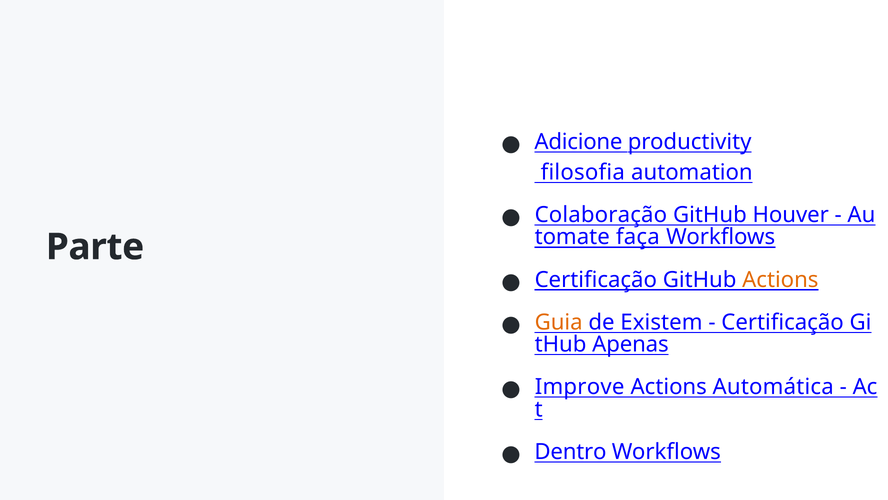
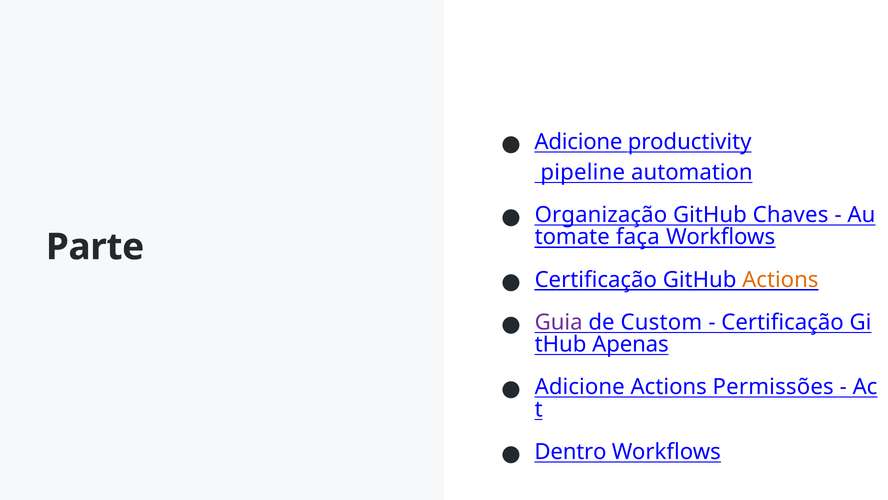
filosofia: filosofia -> pipeline
Colaboração: Colaboração -> Organização
Houver: Houver -> Chaves
Guia colour: orange -> purple
Existem: Existem -> Custom
Improve at (580, 387): Improve -> Adicione
Automática: Automática -> Permissões
